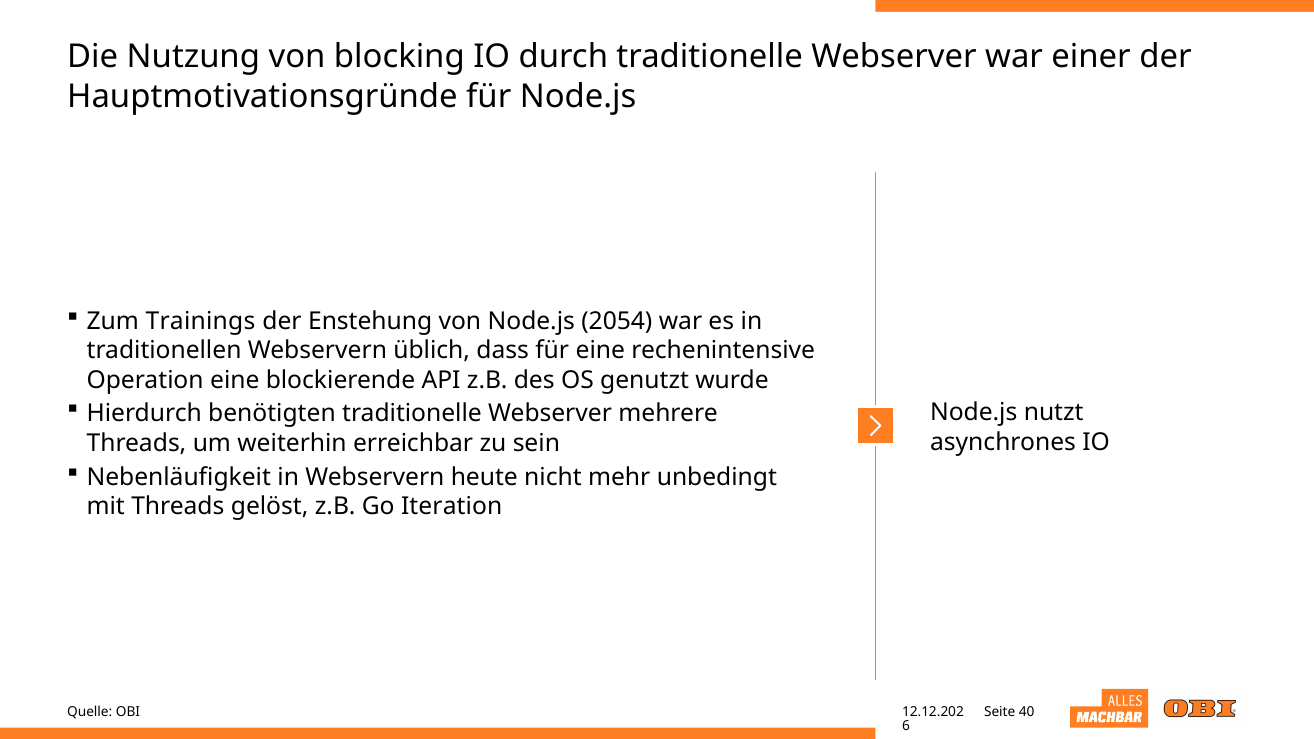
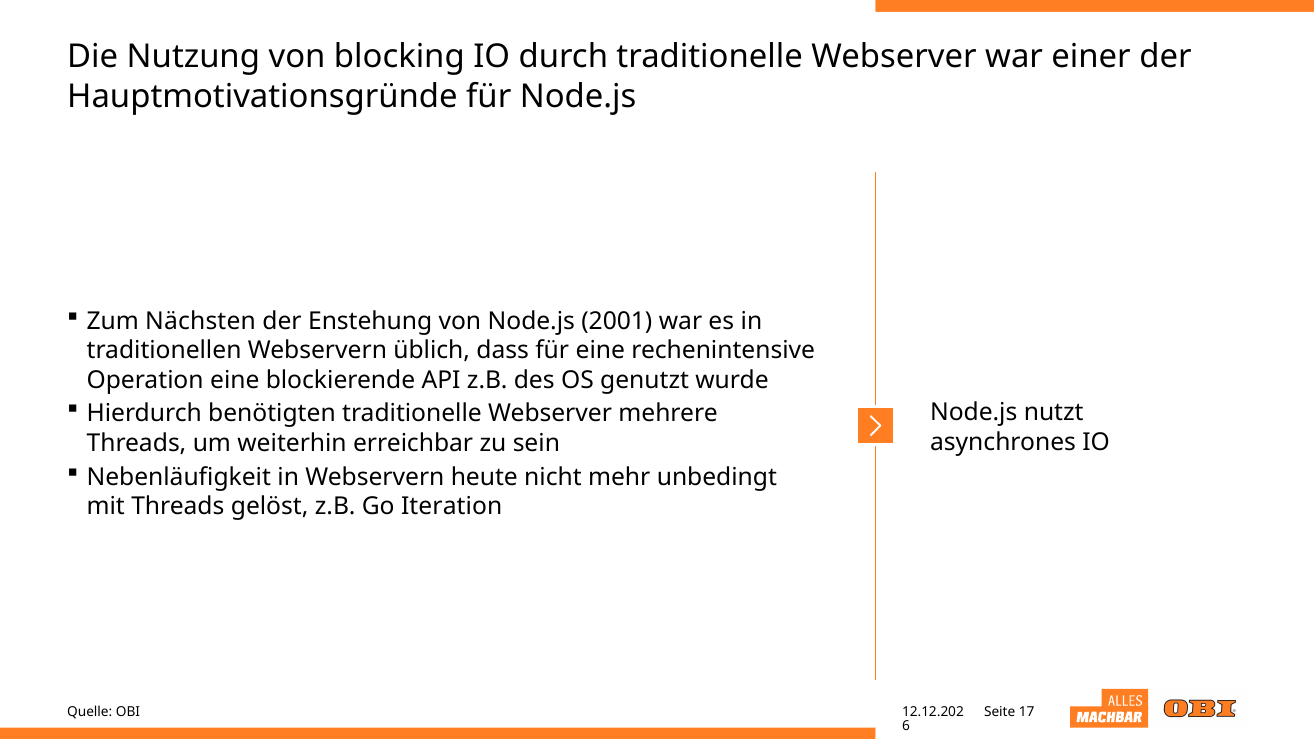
Trainings: Trainings -> Nächsten
2054: 2054 -> 2001
40: 40 -> 17
